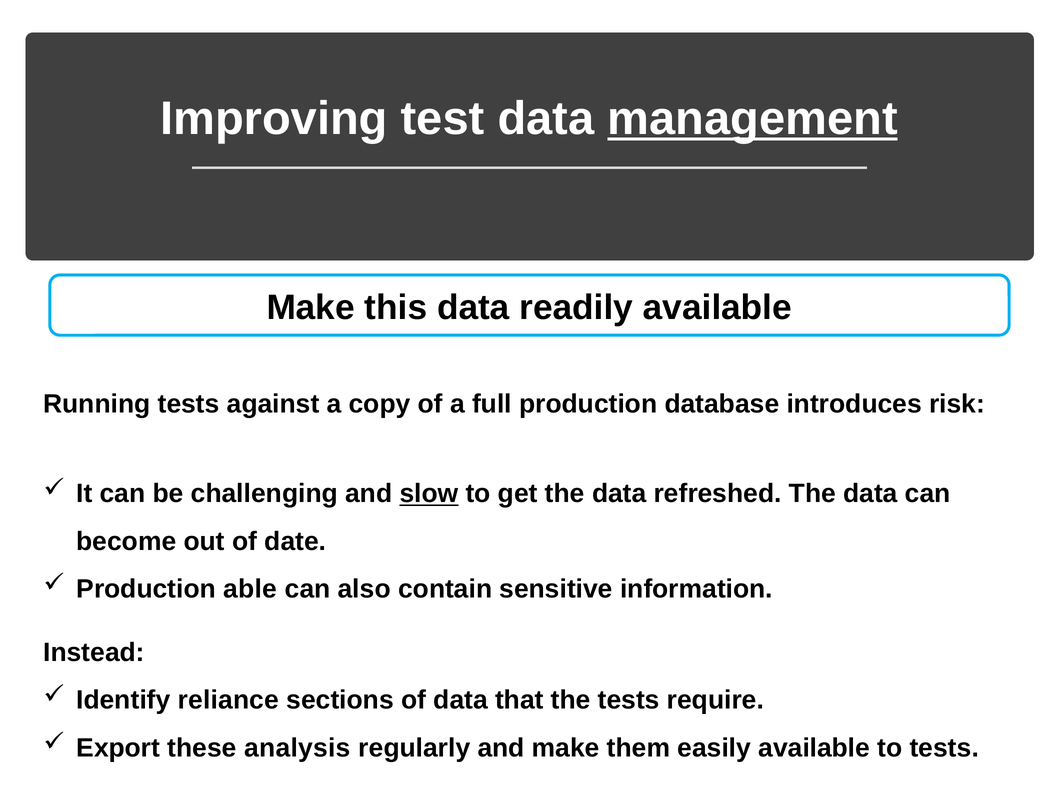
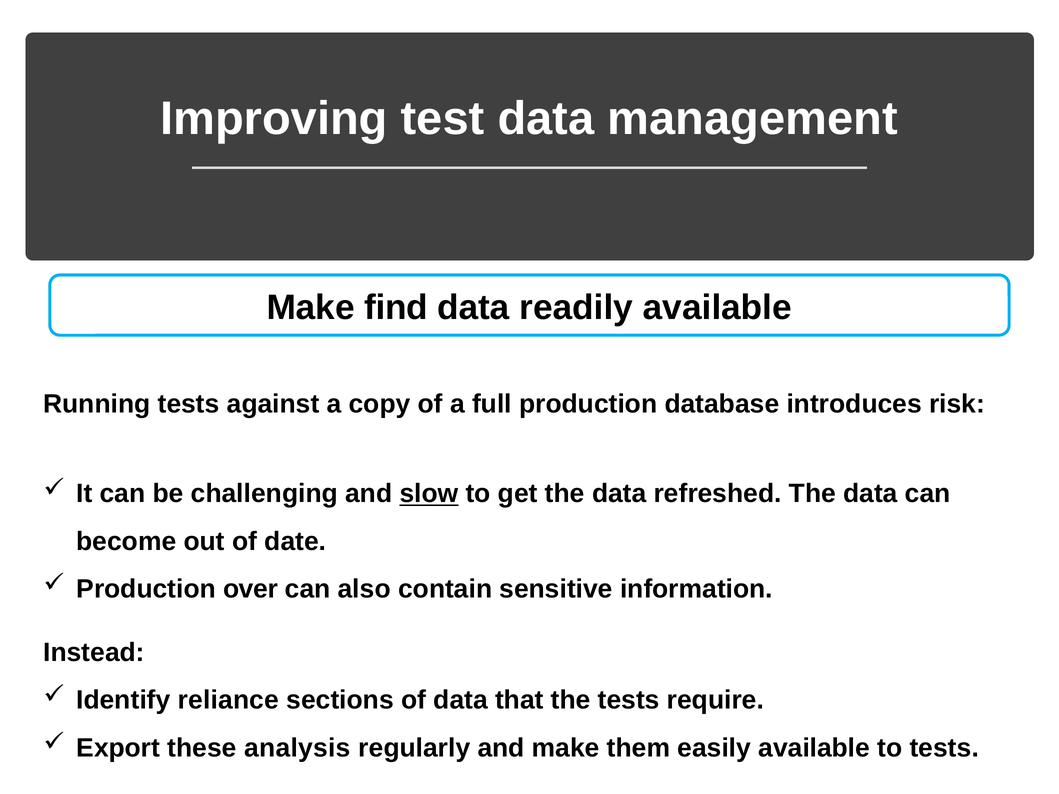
management underline: present -> none
this: this -> find
able: able -> over
